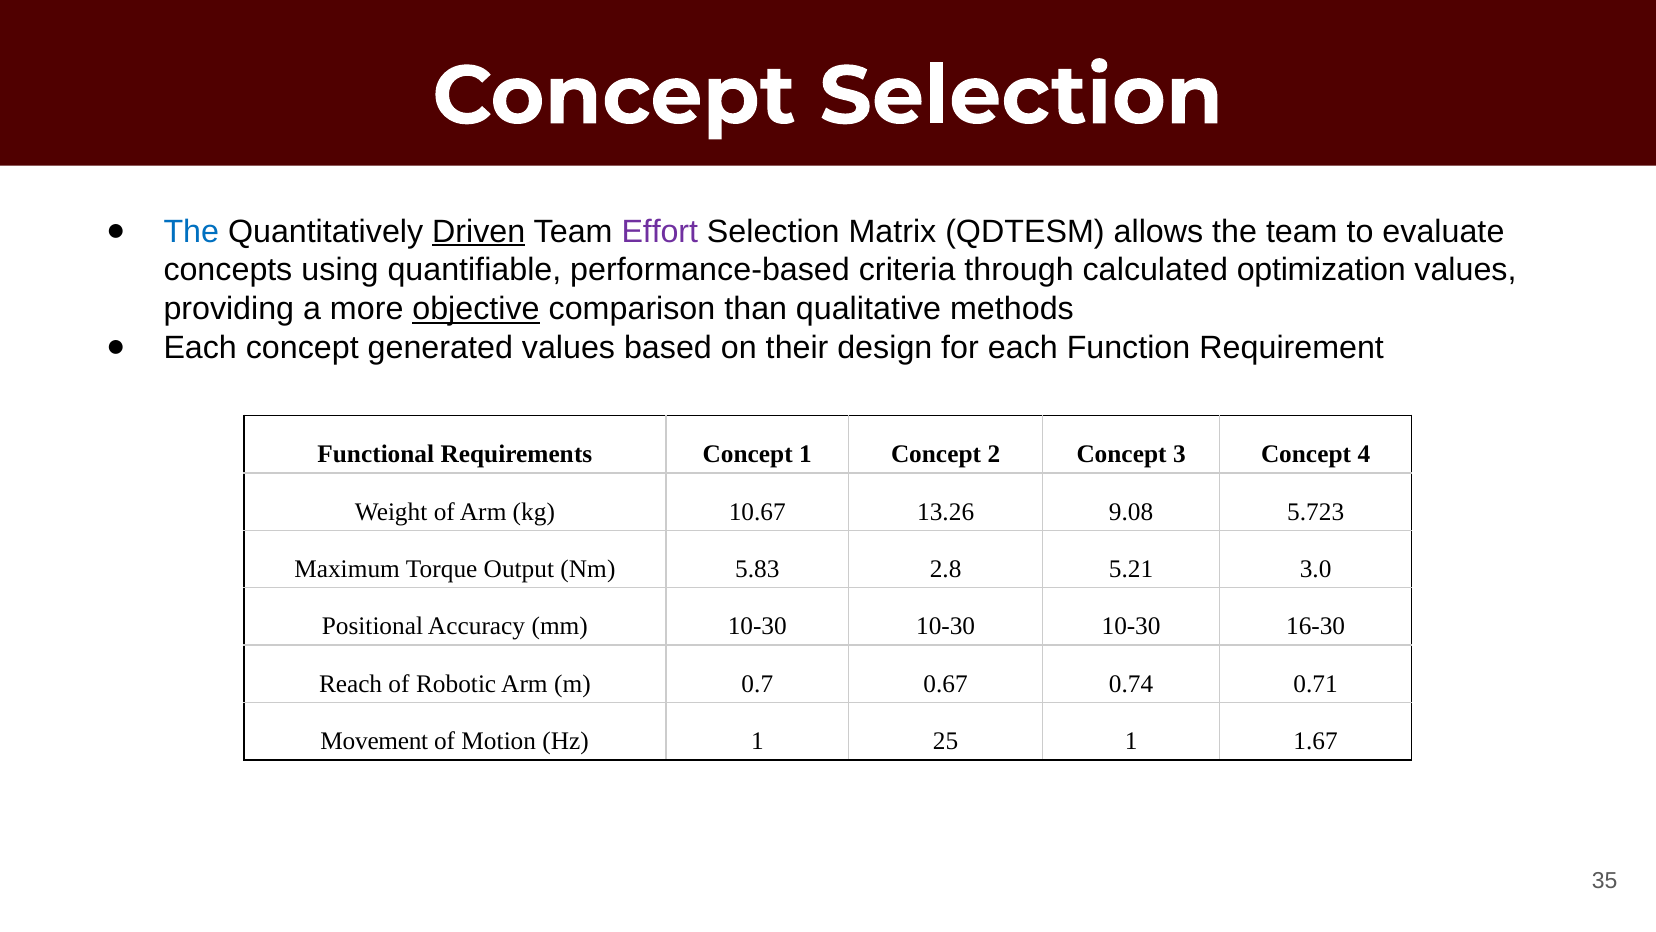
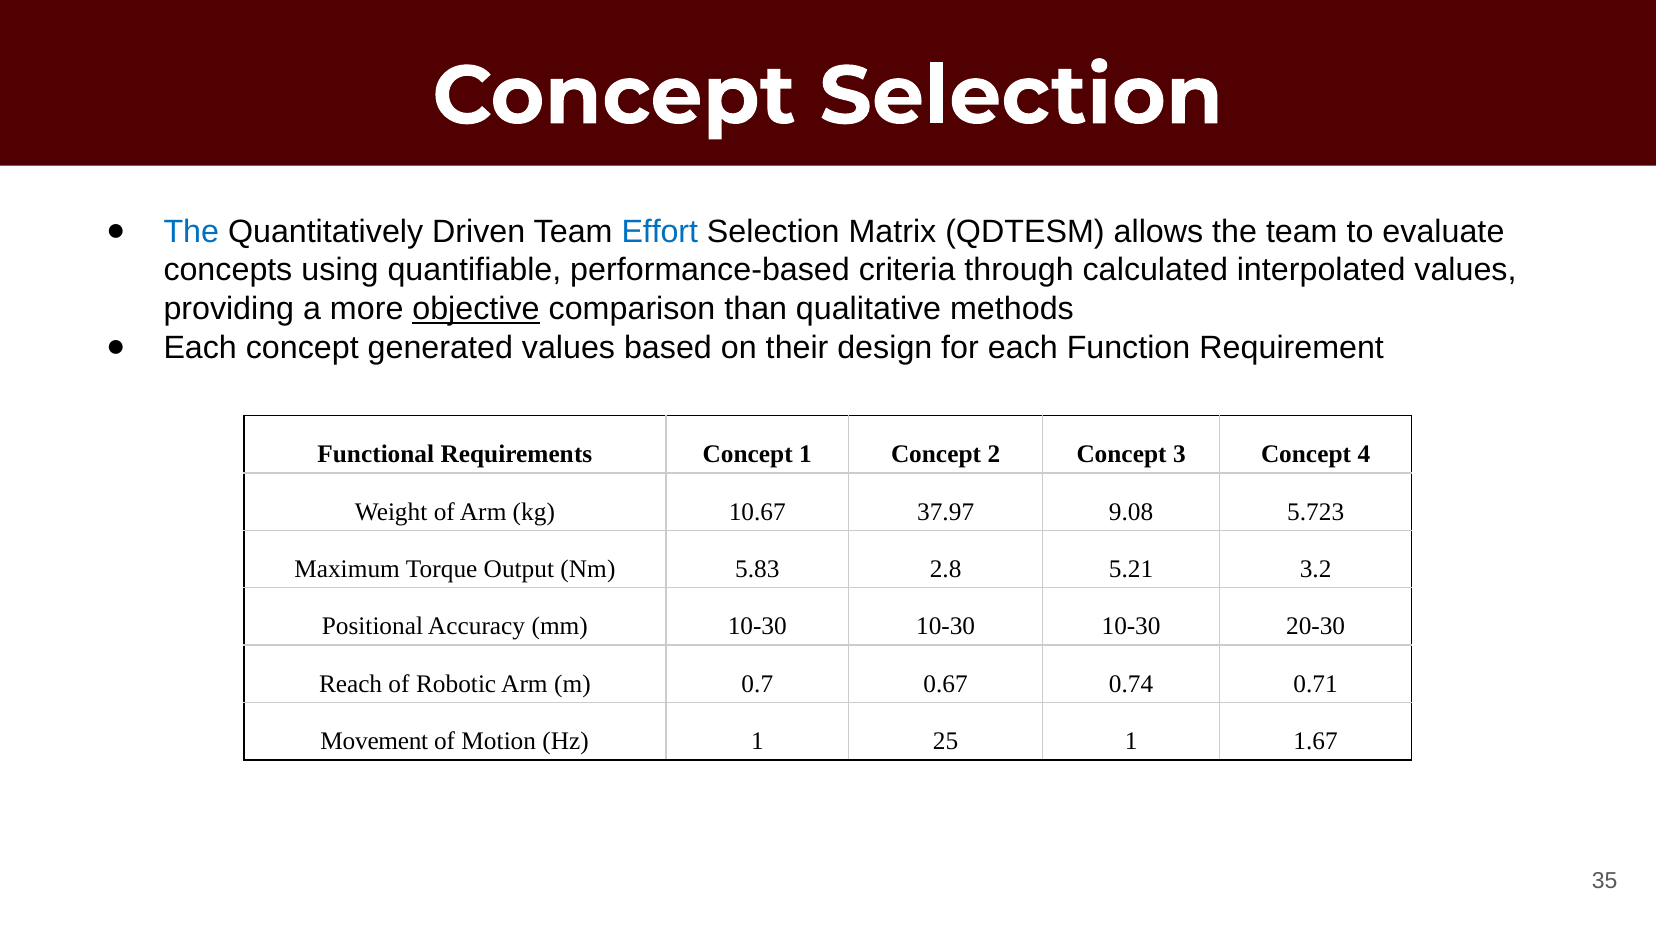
Driven underline: present -> none
Effort colour: purple -> blue
optimization: optimization -> interpolated
13.26: 13.26 -> 37.97
3.0: 3.0 -> 3.2
16-30: 16-30 -> 20-30
